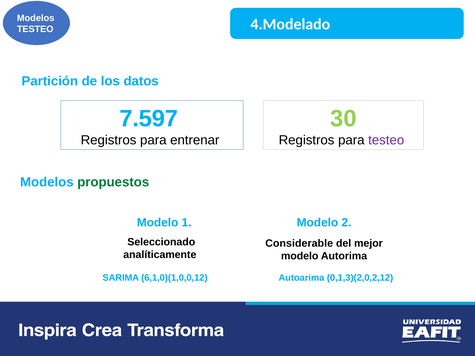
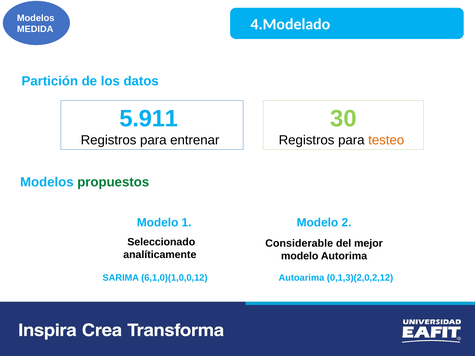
TESTEO at (35, 29): TESTEO -> MEDIDA
7.597: 7.597 -> 5.911
testeo at (386, 140) colour: purple -> orange
